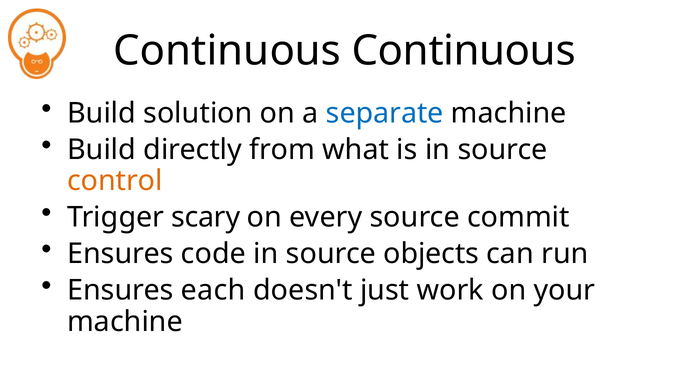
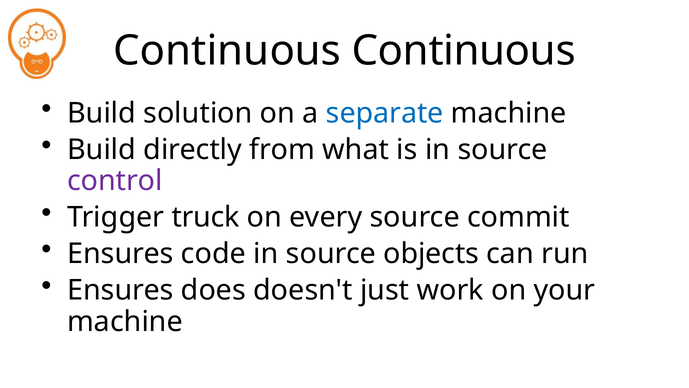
control colour: orange -> purple
scary: scary -> truck
each: each -> does
